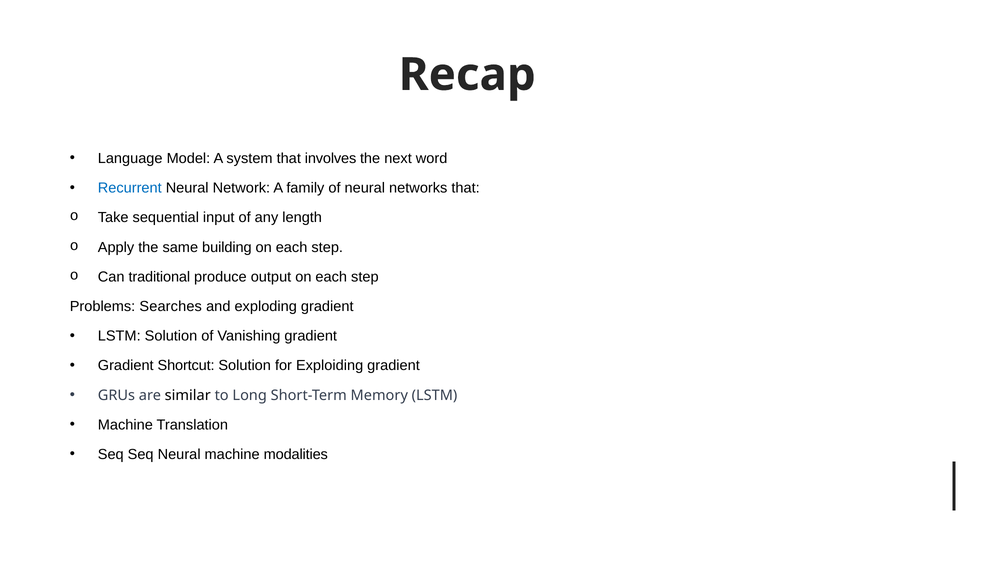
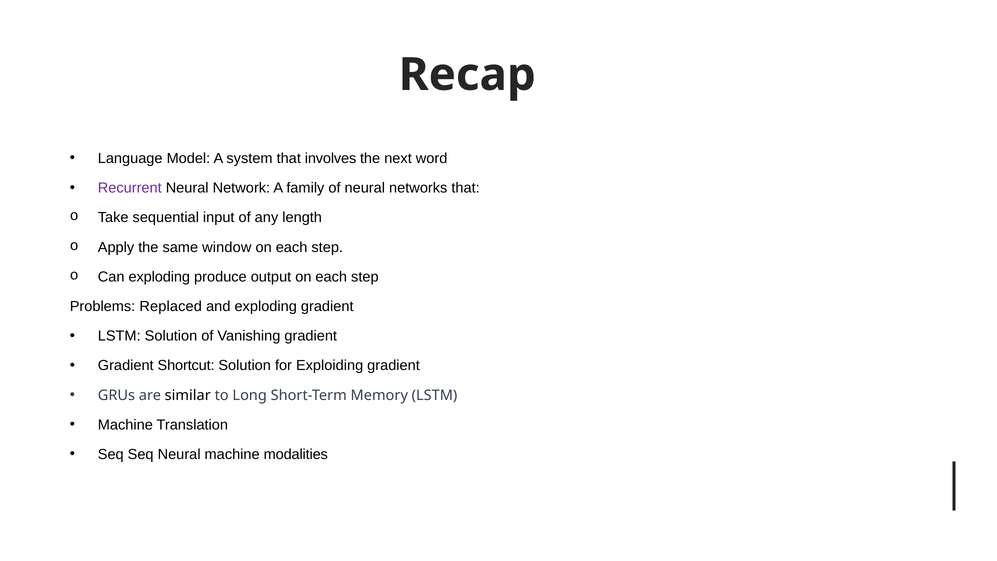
Recurrent colour: blue -> purple
building: building -> window
Can traditional: traditional -> exploding
Searches: Searches -> Replaced
